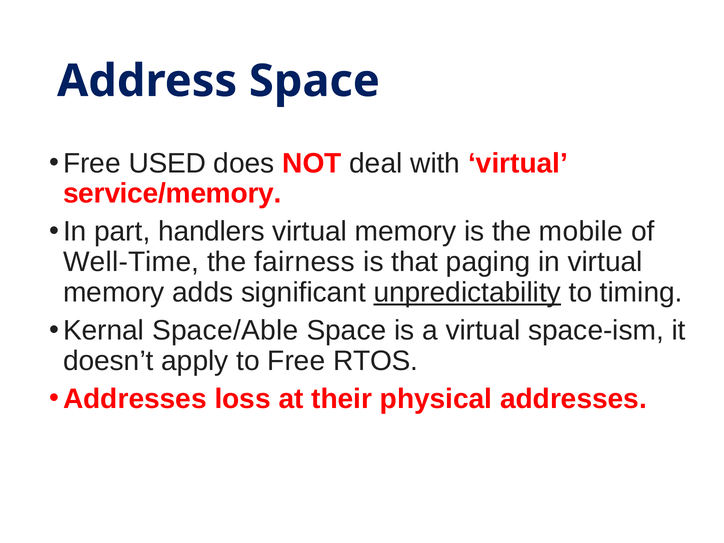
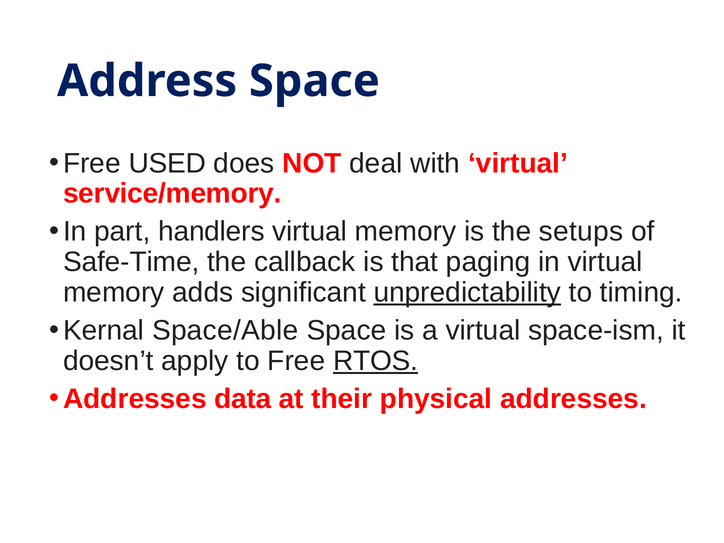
mobile: mobile -> setups
Well-Time: Well-Time -> Safe-Time
fairness: fairness -> callback
RTOS underline: none -> present
loss: loss -> data
